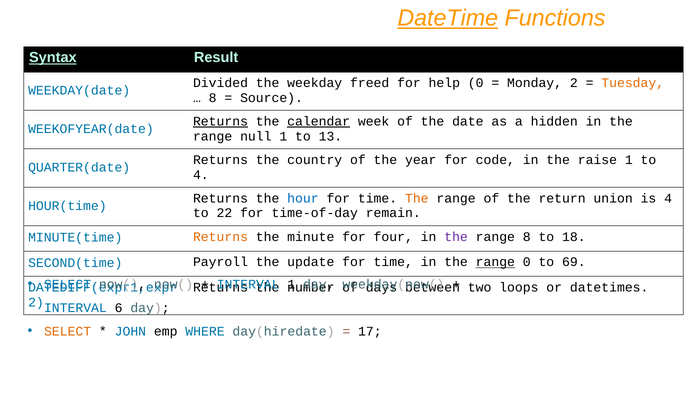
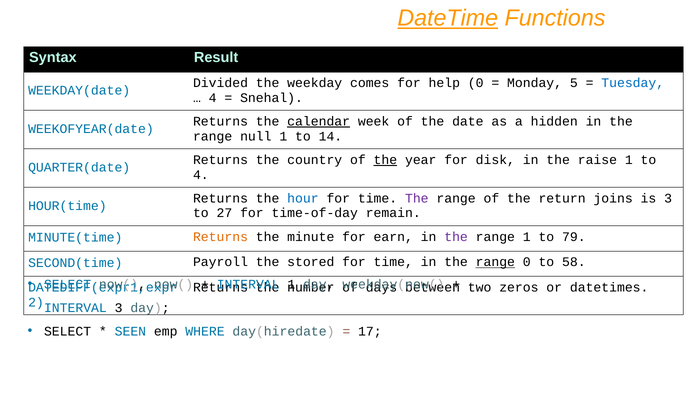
Syntax underline: present -> none
freed: freed -> comes
Monday 2: 2 -> 5
Tuesday colour: orange -> blue
8 at (213, 98): 8 -> 4
Source: Source -> Snehal
Returns at (220, 121) underline: present -> none
13: 13 -> 14
the at (385, 160) underline: none -> present
code: code -> disk
The at (417, 198) colour: orange -> purple
union: union -> joins
is 4: 4 -> 3
22: 22 -> 27
four: four -> earn
range 8: 8 -> 1
18: 18 -> 79
update: update -> stored
69: 69 -> 58
loops: loops -> zeros
INTERVAL 6: 6 -> 3
SELECT at (68, 331) colour: orange -> black
JOHN: JOHN -> SEEN
